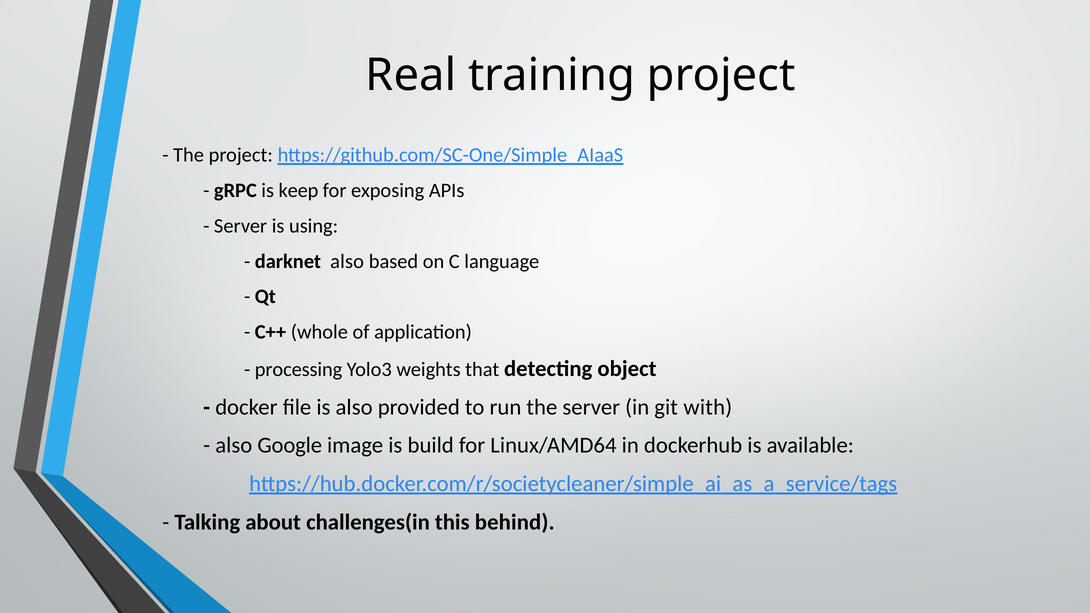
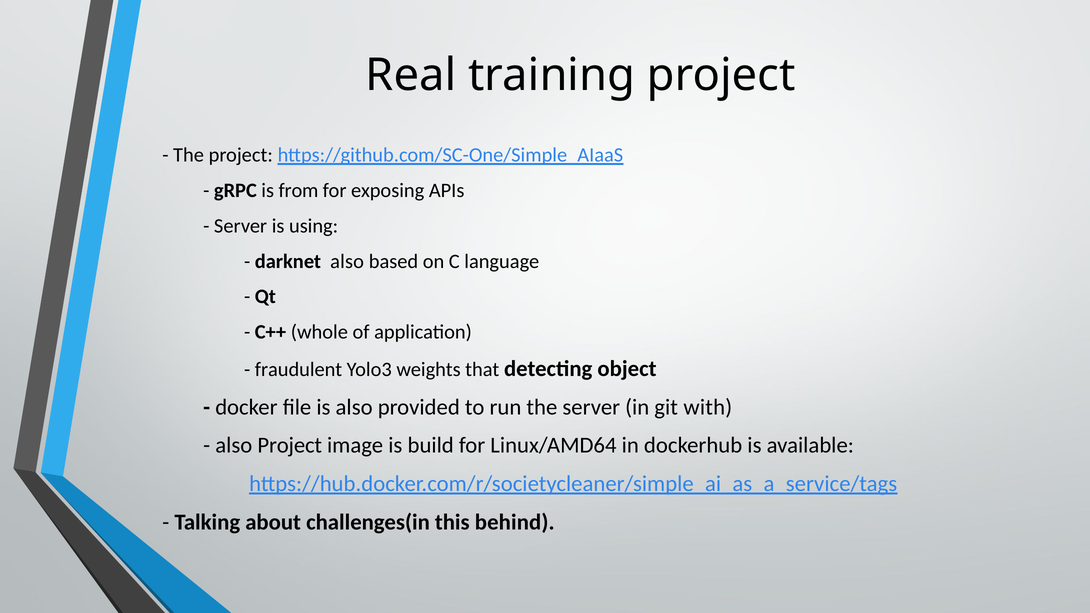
keep: keep -> from
processing: processing -> fraudulent
also Google: Google -> Project
